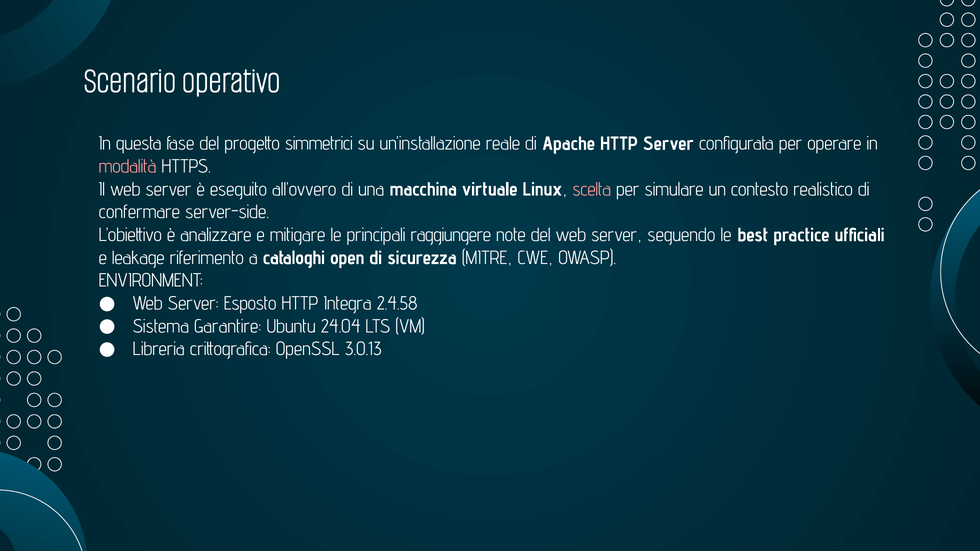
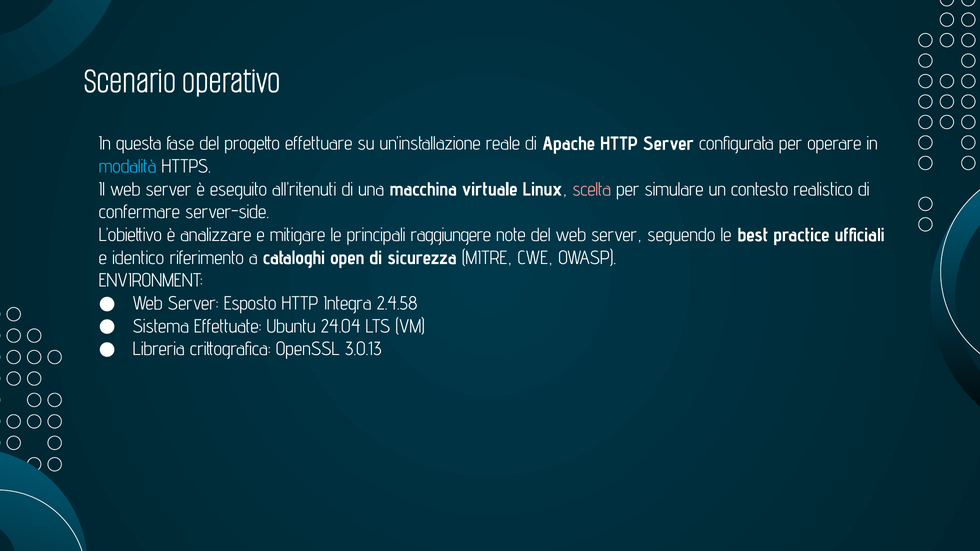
simmetrici: simmetrici -> effettuare
modalità colour: pink -> light blue
all’ovvero: all’ovvero -> all’ritenuti
leakage: leakage -> identico
Garantire: Garantire -> Effettuate
